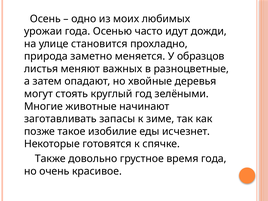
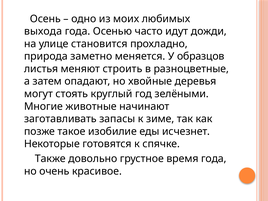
урожаи: урожаи -> выхода
важных: важных -> строить
